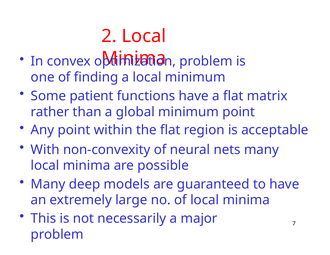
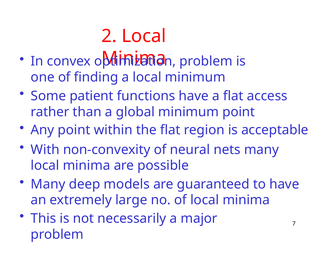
matrix: matrix -> access
